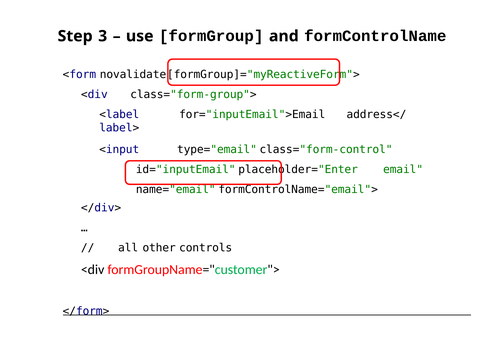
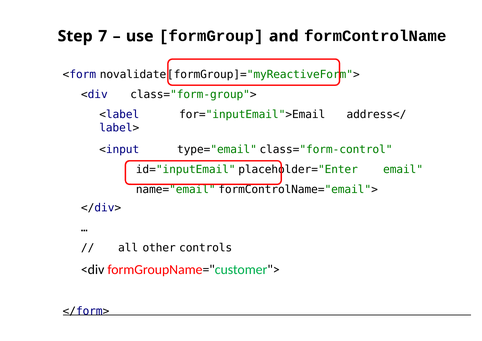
3: 3 -> 7
